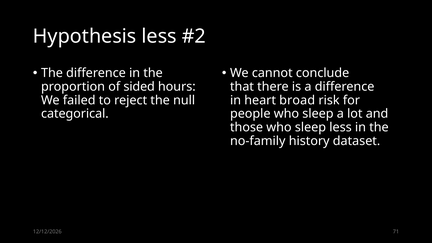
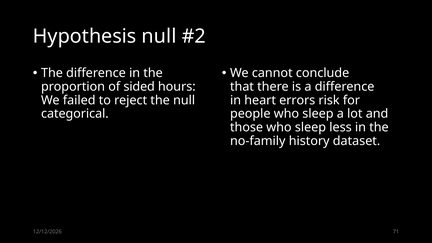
Hypothesis less: less -> null
broad: broad -> errors
